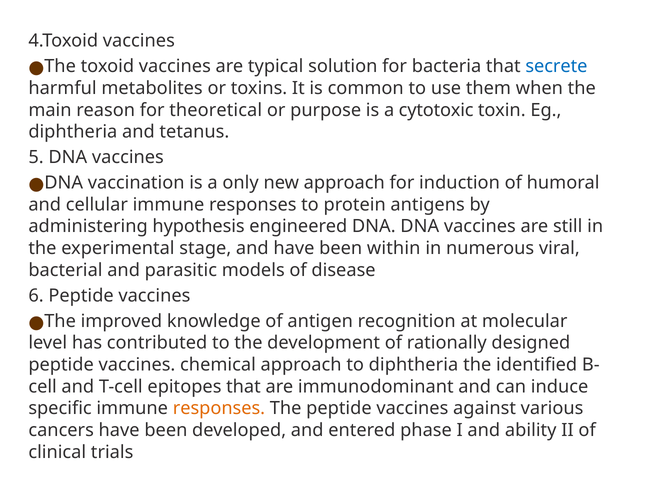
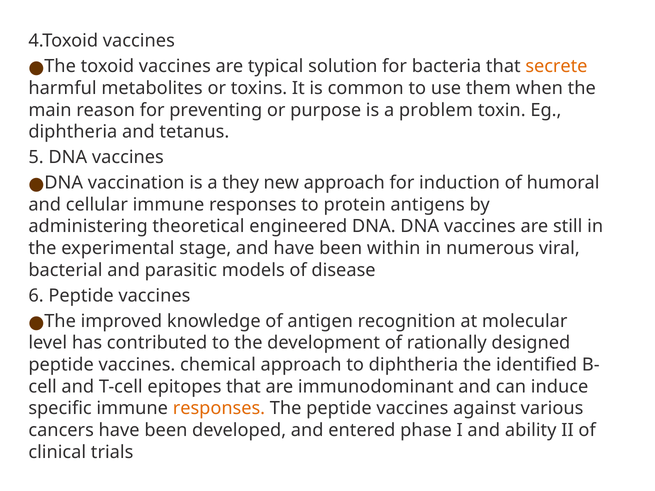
secrete colour: blue -> orange
theoretical: theoretical -> preventing
cytotoxic: cytotoxic -> problem
only: only -> they
hypothesis: hypothesis -> theoretical
